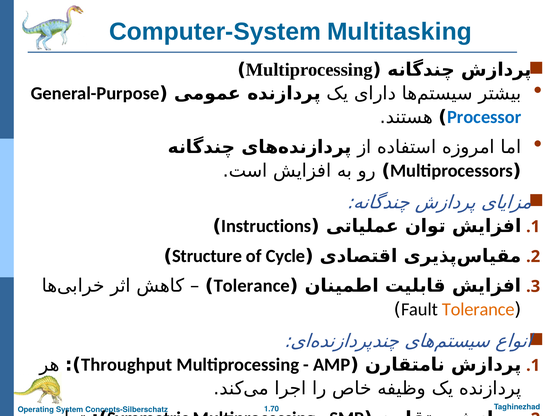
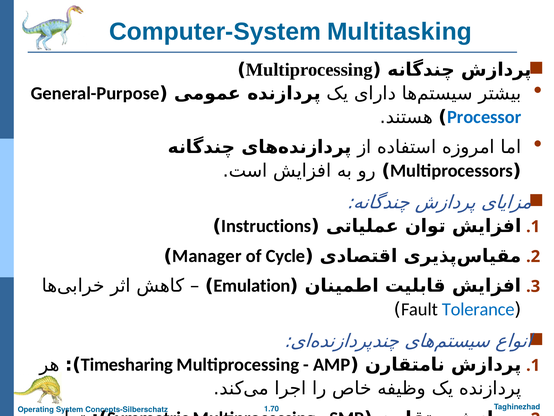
Structure: Structure -> Manager
Tolerance at (252, 285): Tolerance -> Emulation
Tolerance at (478, 309) colour: orange -> blue
Throughput: Throughput -> Timesharing
